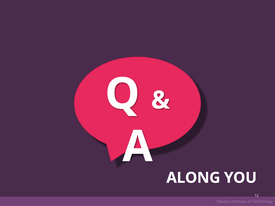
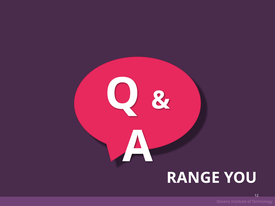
ALONG: ALONG -> RANGE
